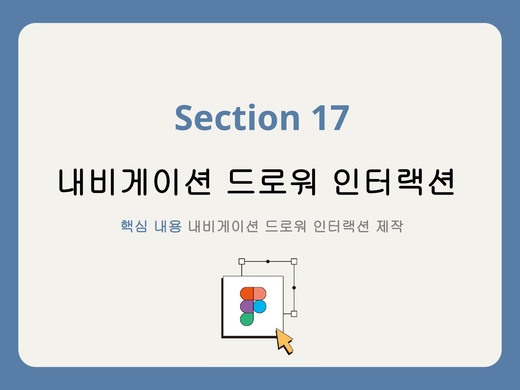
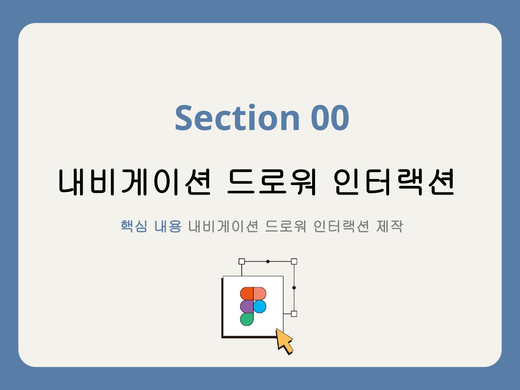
17: 17 -> 00
